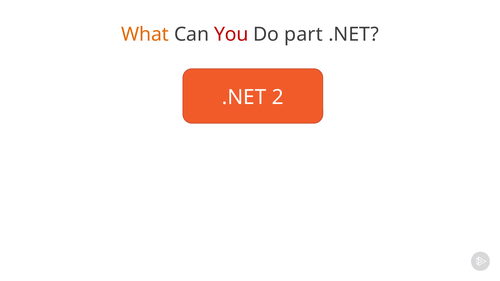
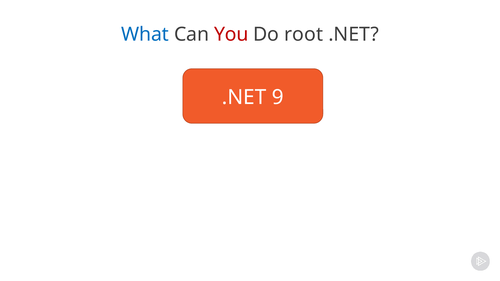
What colour: orange -> blue
part: part -> root
2: 2 -> 9
